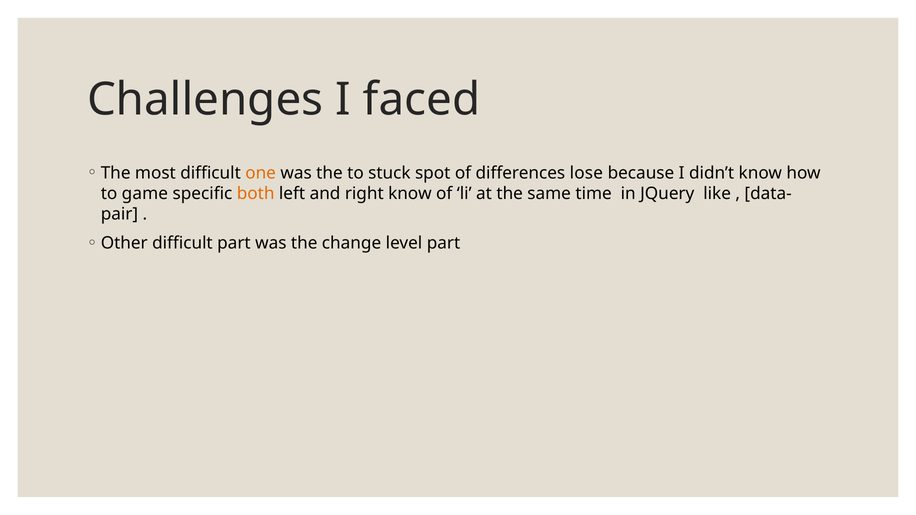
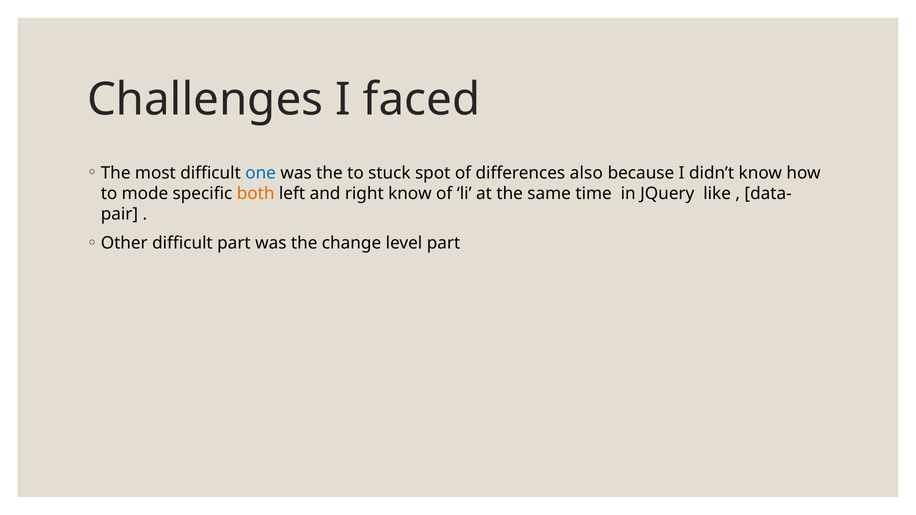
one colour: orange -> blue
lose: lose -> also
game: game -> mode
